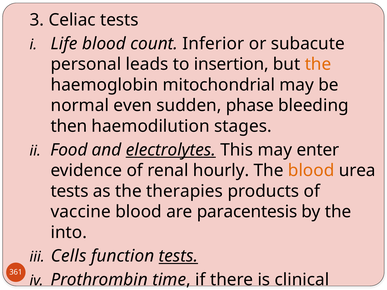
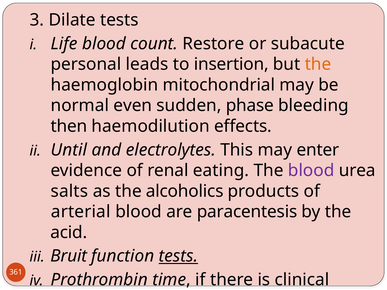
Celiac: Celiac -> Dilate
Inferior: Inferior -> Restore
stages: stages -> effects
Food: Food -> Until
electrolytes underline: present -> none
hourly: hourly -> eating
blood at (311, 171) colour: orange -> purple
tests at (70, 191): tests -> salts
therapies: therapies -> alcoholics
vaccine: vaccine -> arterial
into: into -> acid
Cells: Cells -> Bruit
